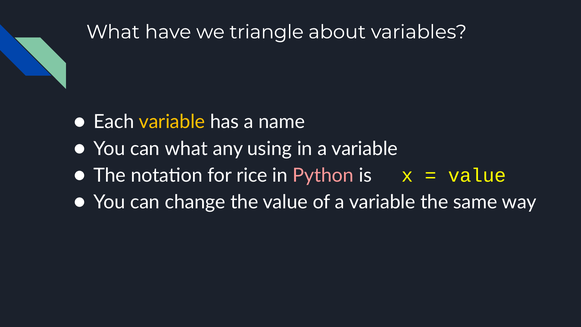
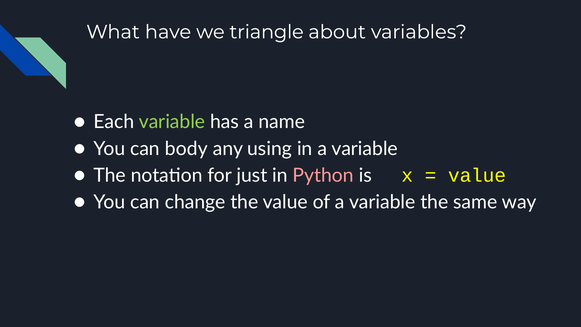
variable at (172, 122) colour: yellow -> light green
can what: what -> body
rice: rice -> just
